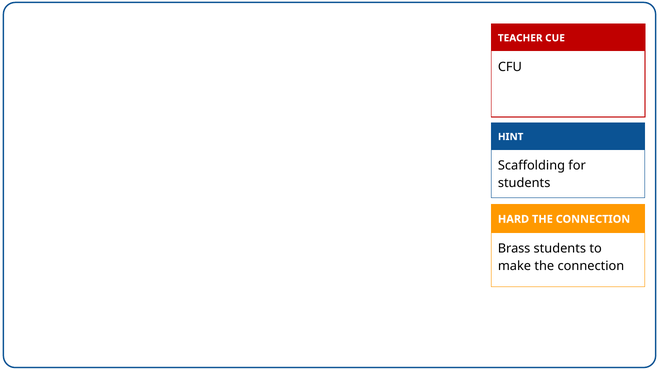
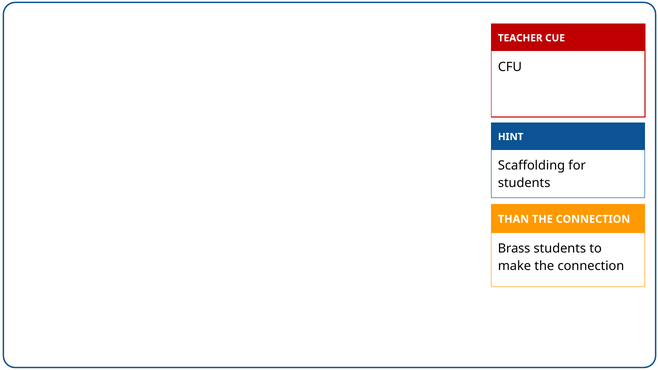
HARD: HARD -> THAN
